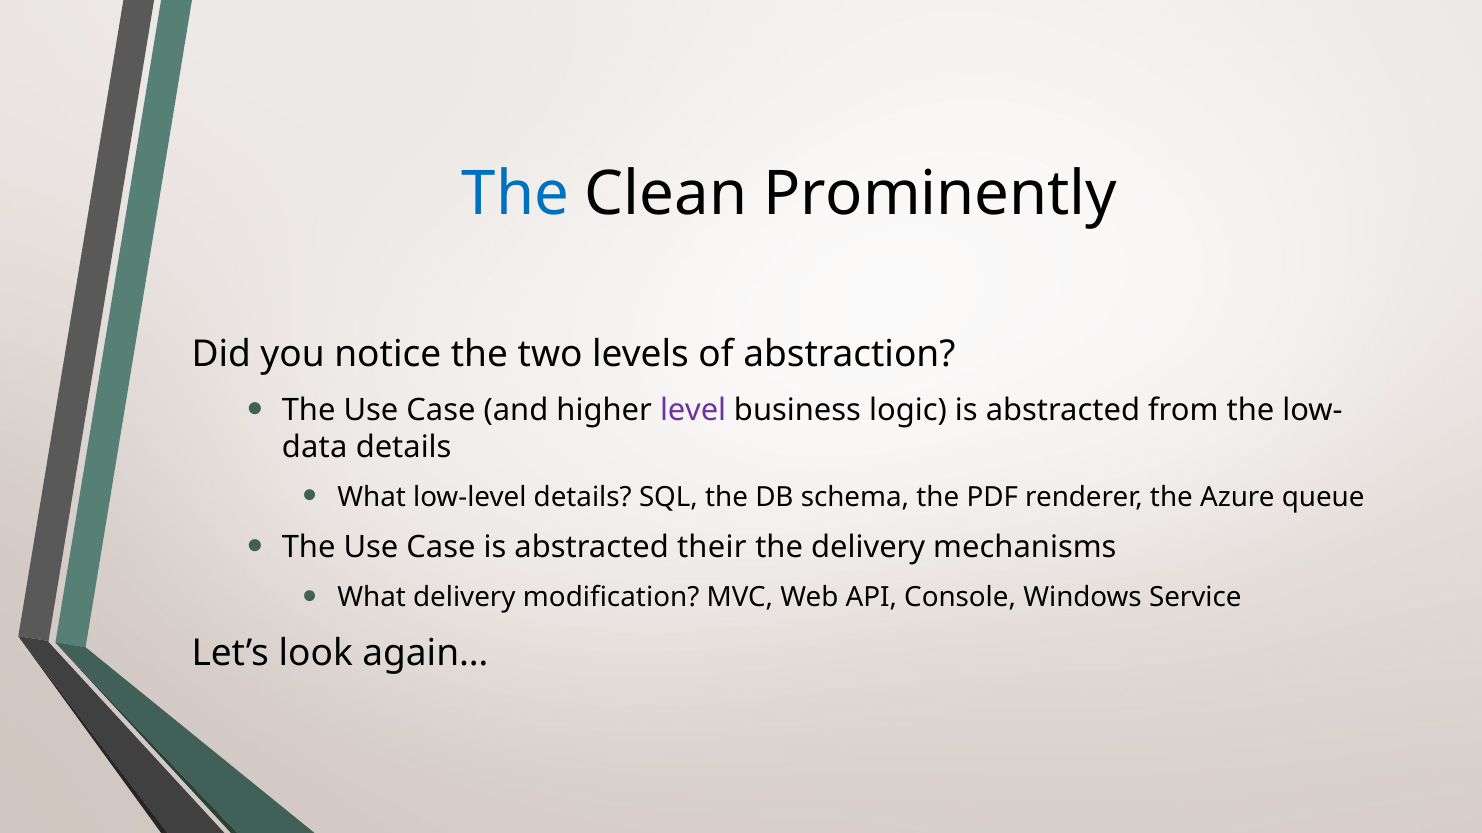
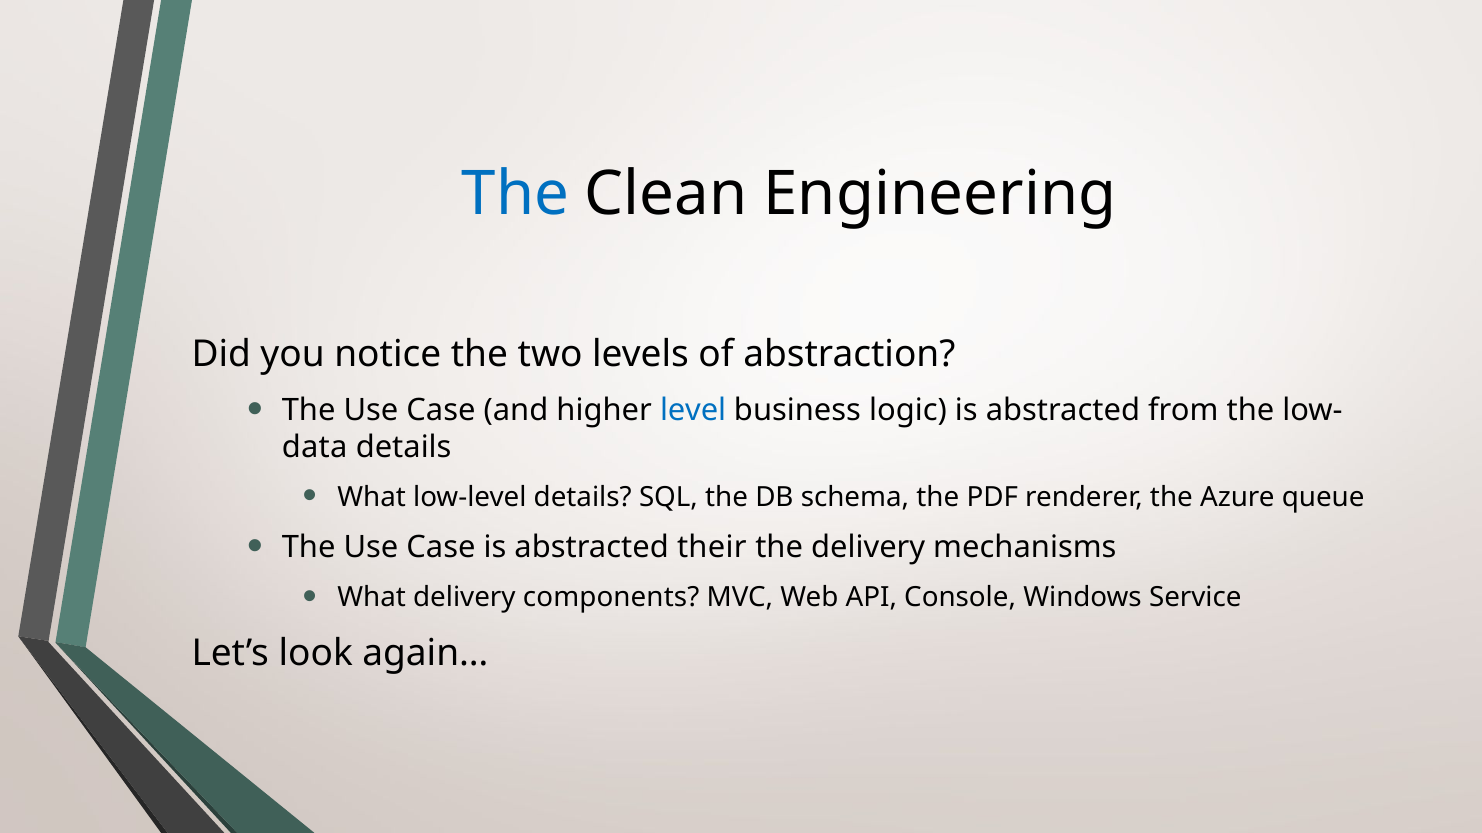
Prominently: Prominently -> Engineering
level colour: purple -> blue
modification: modification -> components
